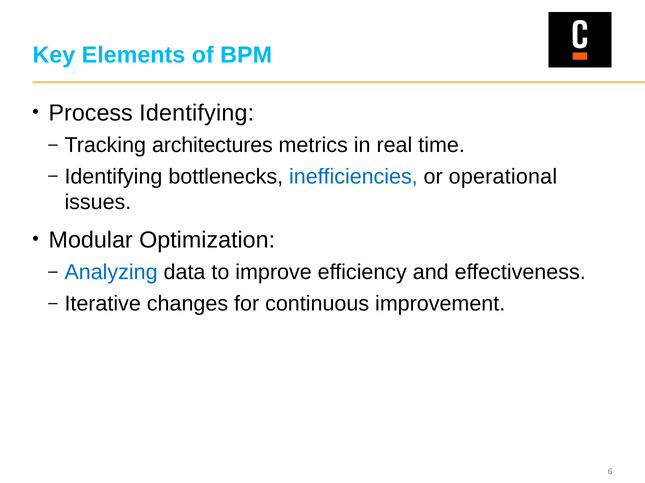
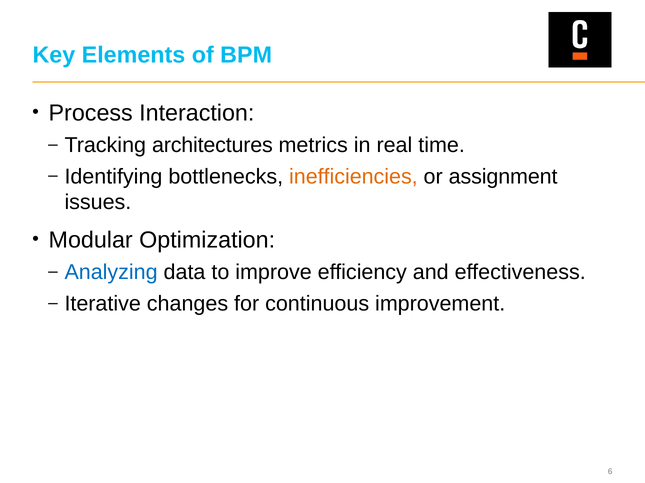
Process Identifying: Identifying -> Interaction
inefficiencies colour: blue -> orange
operational: operational -> assignment
